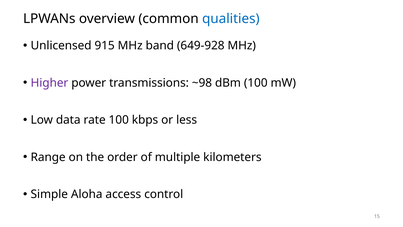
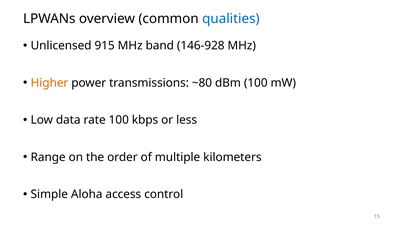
649-928: 649-928 -> 146-928
Higher colour: purple -> orange
~98: ~98 -> ~80
